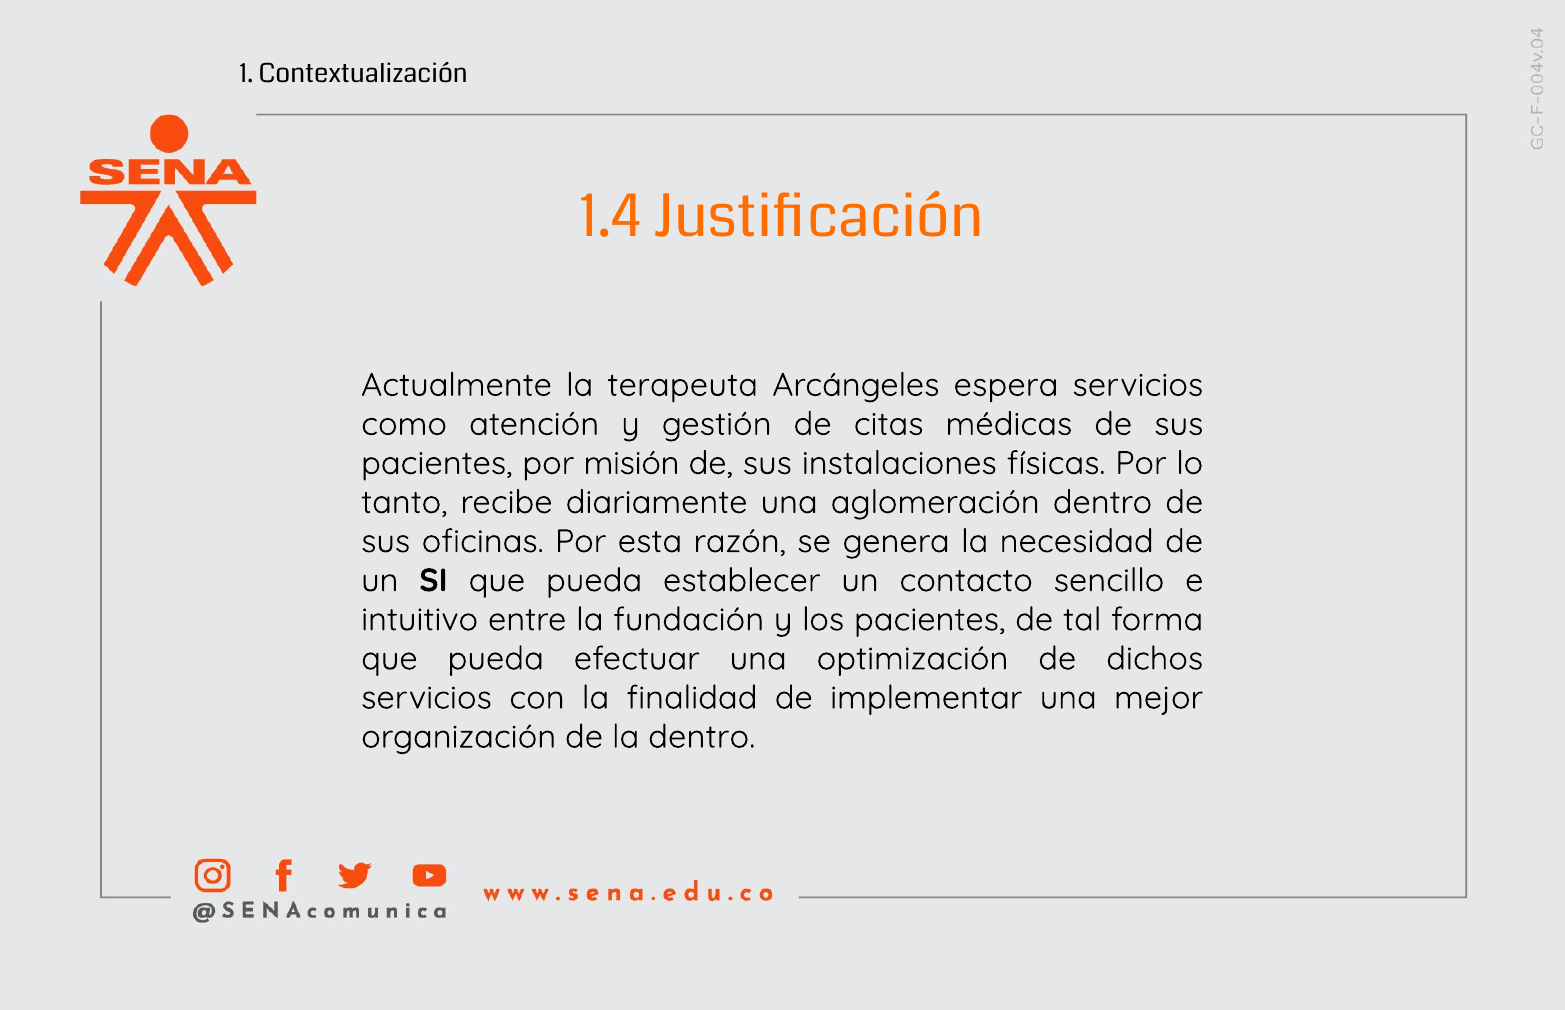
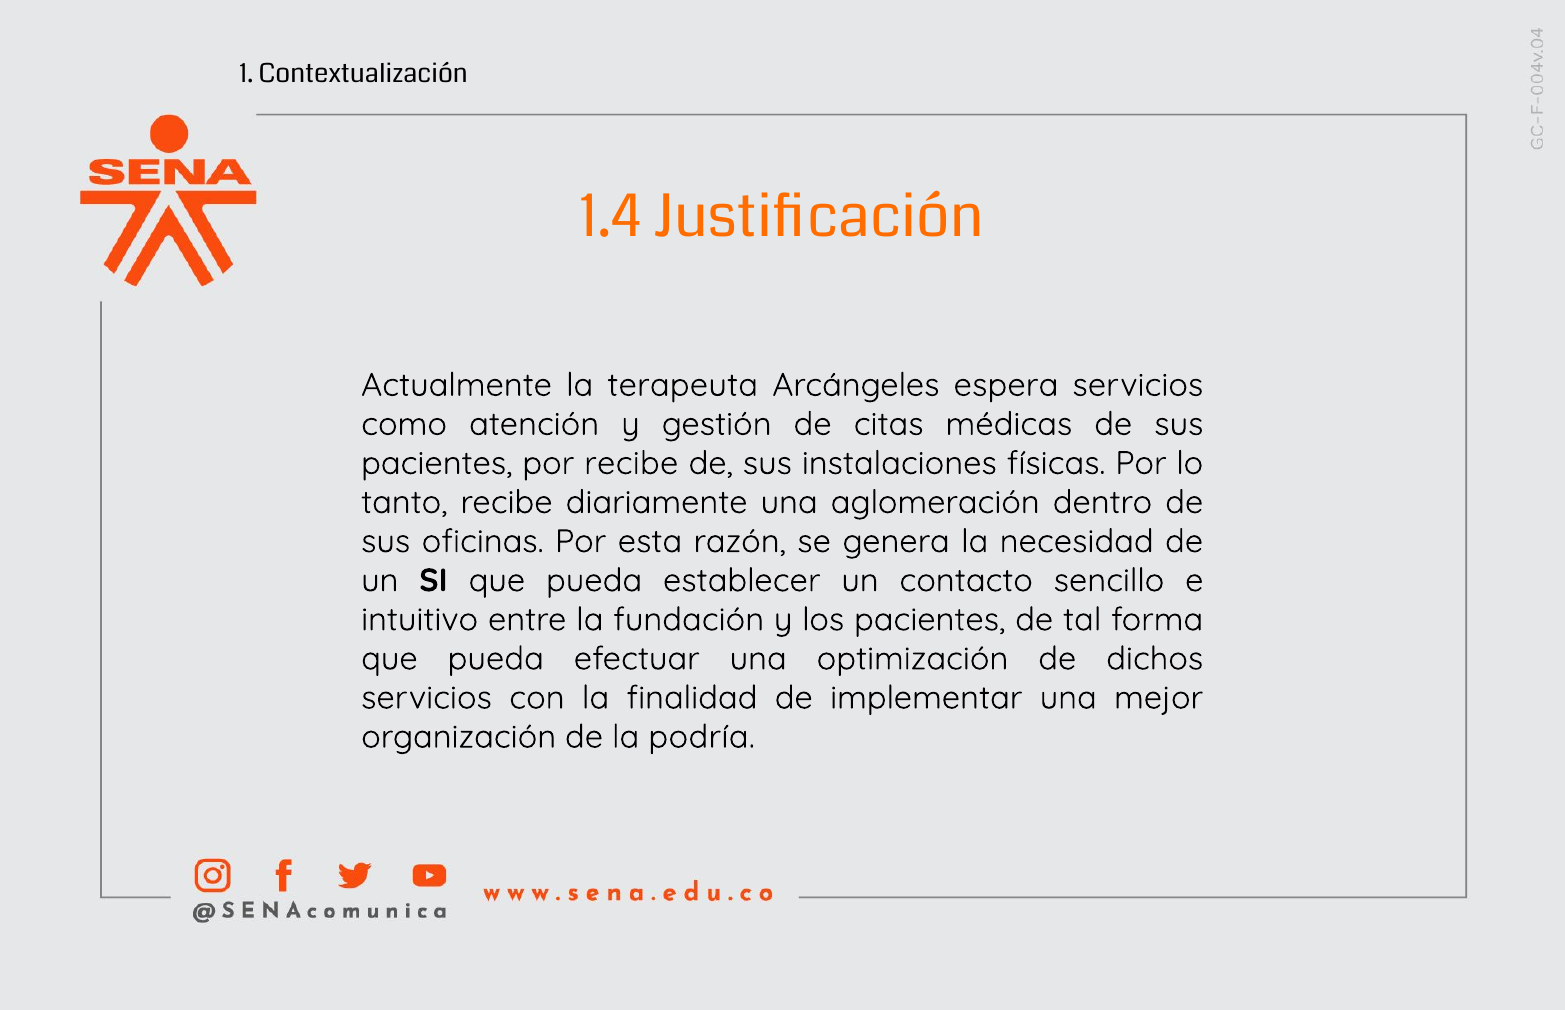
por misión: misión -> recibe
la dentro: dentro -> podría
